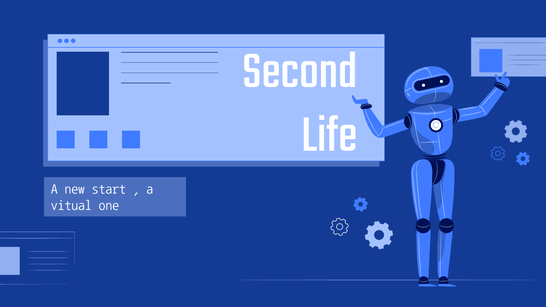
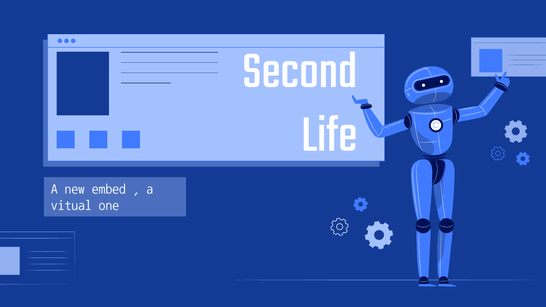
start: start -> embed
